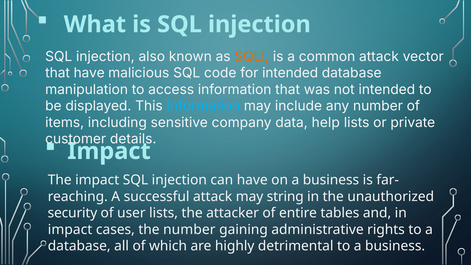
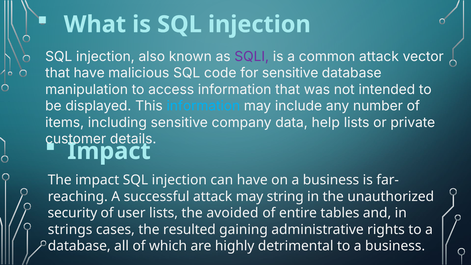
SQLI colour: orange -> purple
for intended: intended -> sensitive
attacker: attacker -> avoided
impact at (70, 229): impact -> strings
the number: number -> resulted
